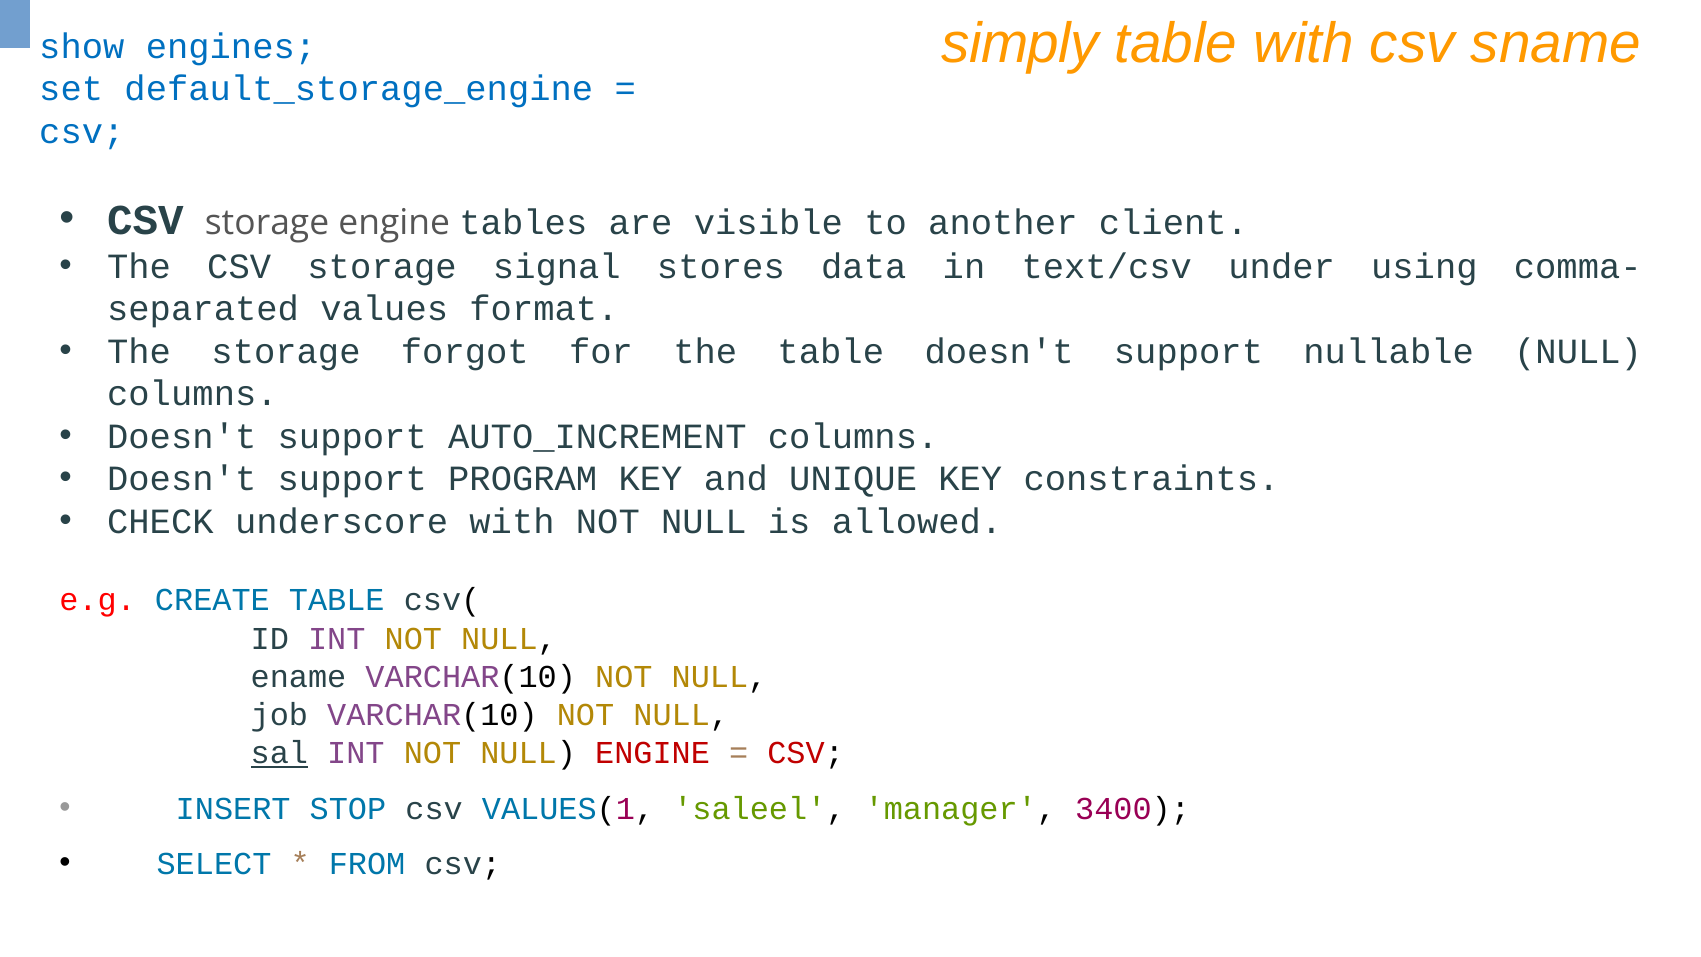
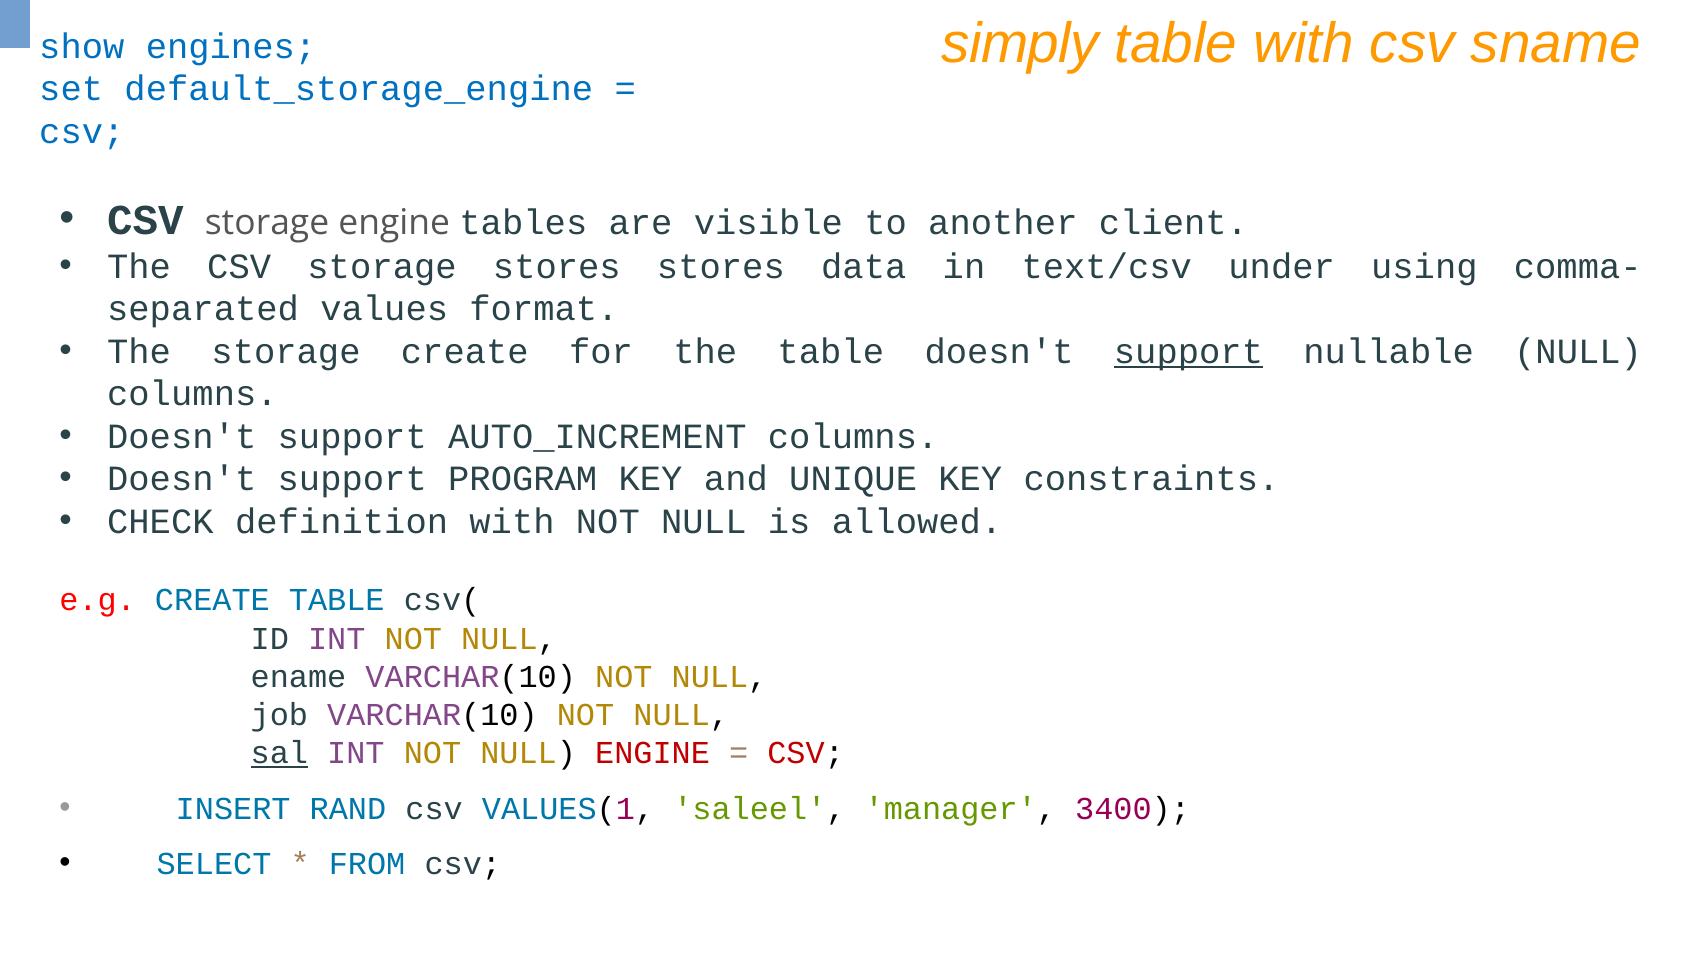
storage signal: signal -> stores
storage forgot: forgot -> create
support at (1188, 351) underline: none -> present
underscore: underscore -> definition
STOP: STOP -> RAND
